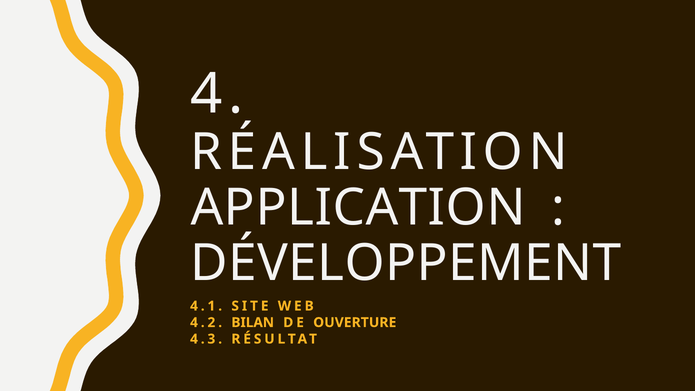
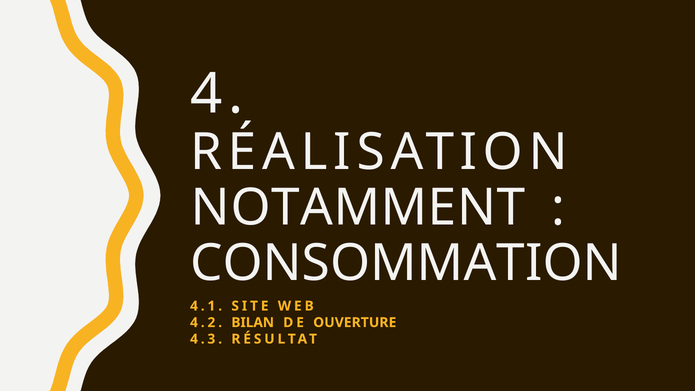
APPLICATION: APPLICATION -> NOTAMMENT
DÉVELOPPEMENT: DÉVELOPPEMENT -> CONSOMMATION
